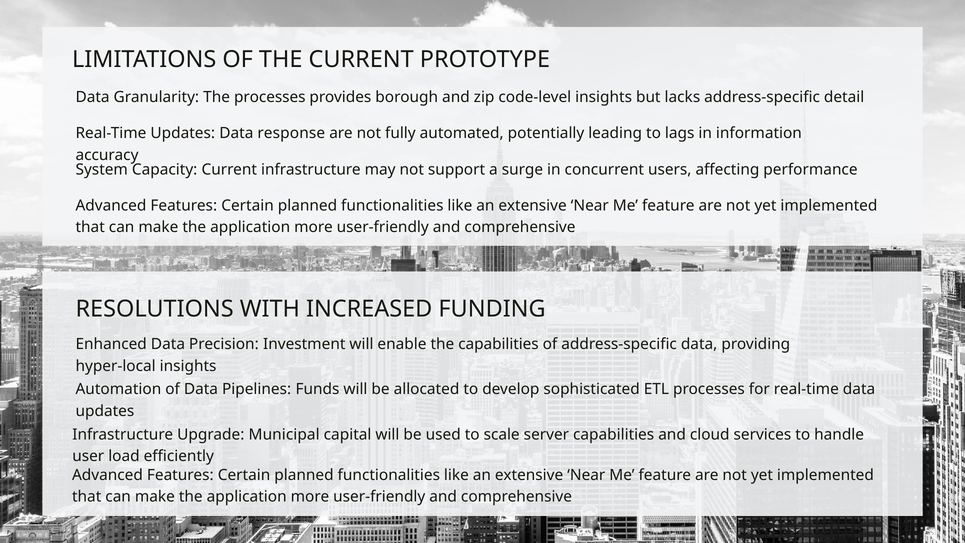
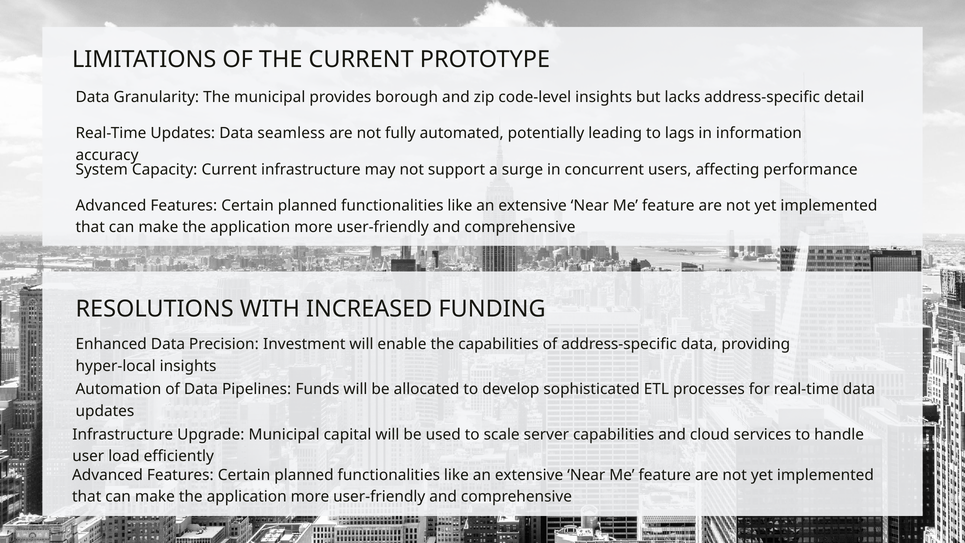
The processes: processes -> municipal
response: response -> seamless
